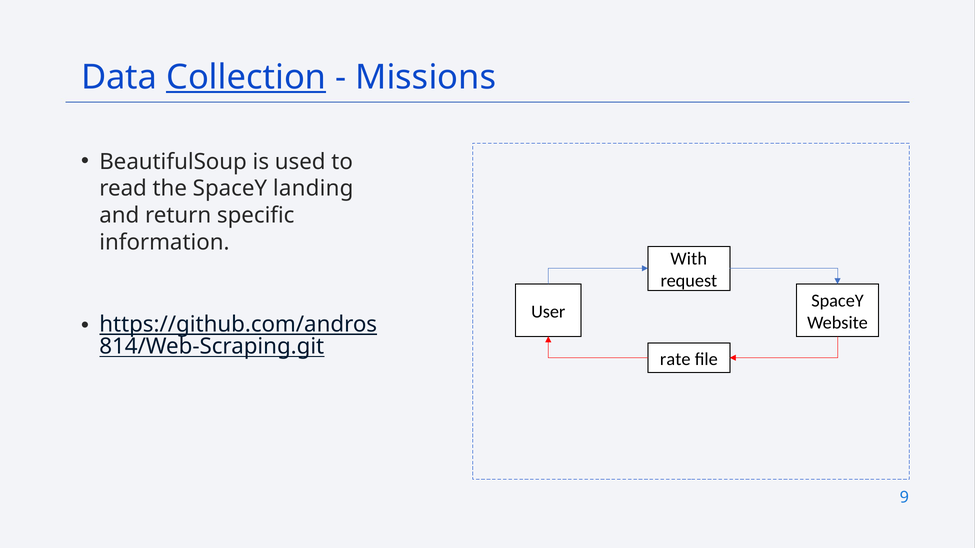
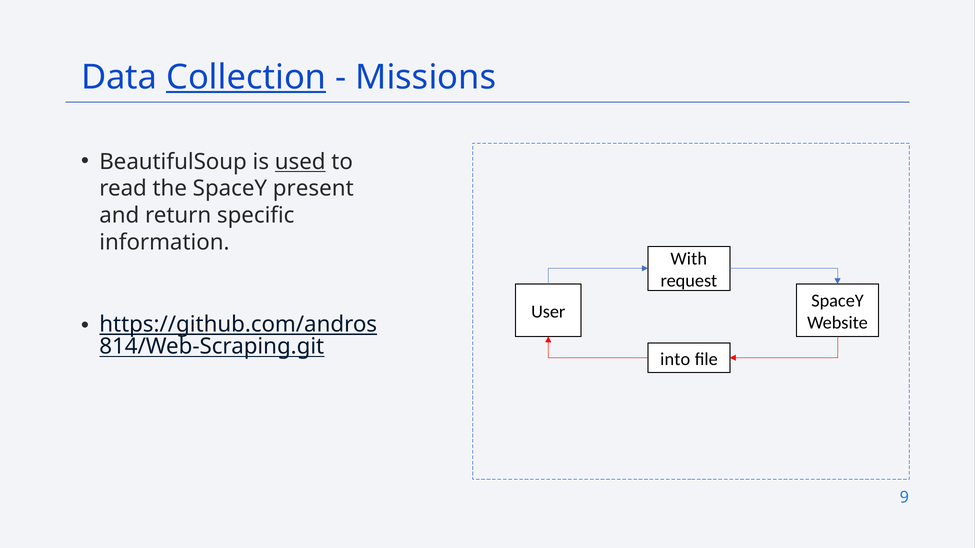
used underline: none -> present
landing: landing -> present
rate: rate -> into
